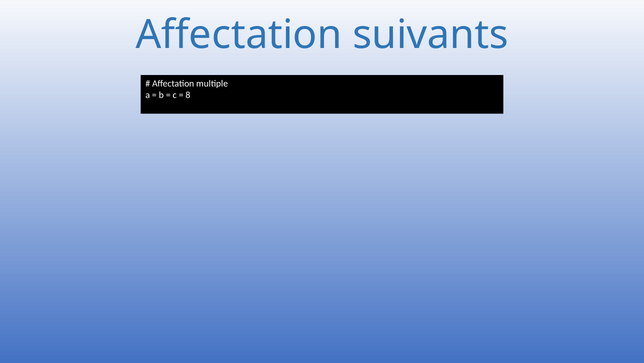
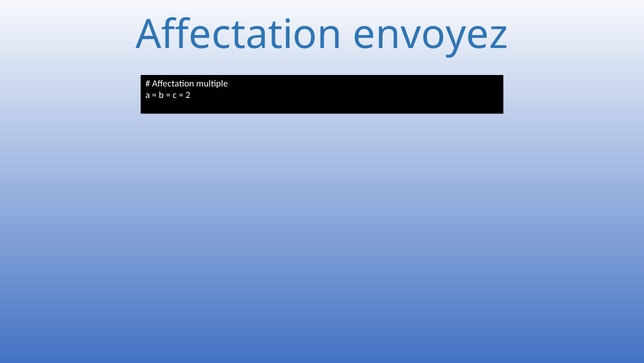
suivants: suivants -> envoyez
8: 8 -> 2
